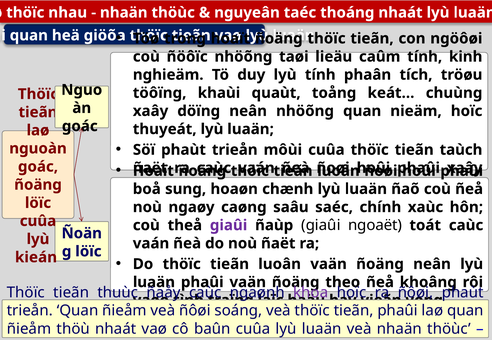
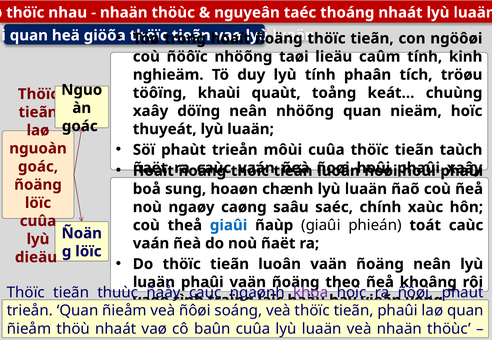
giaûi at (229, 225) colour: purple -> blue
ngoaët: ngoaët -> phieán
kieán: kieán -> dieäu
